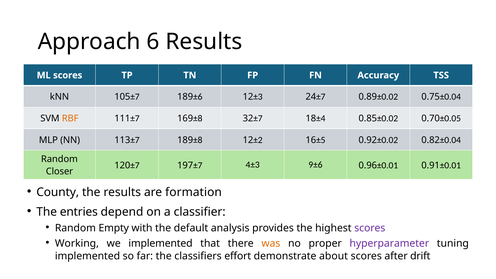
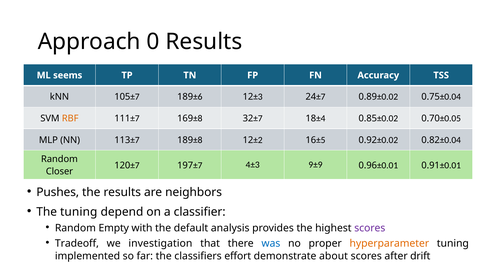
6: 6 -> 0
ML scores: scores -> seems
9±6: 9±6 -> 9±9
County: County -> Pushes
formation: formation -> neighbors
The entries: entries -> tuning
Working: Working -> Tradeoff
we implemented: implemented -> investigation
was colour: orange -> blue
hyperparameter colour: purple -> orange
